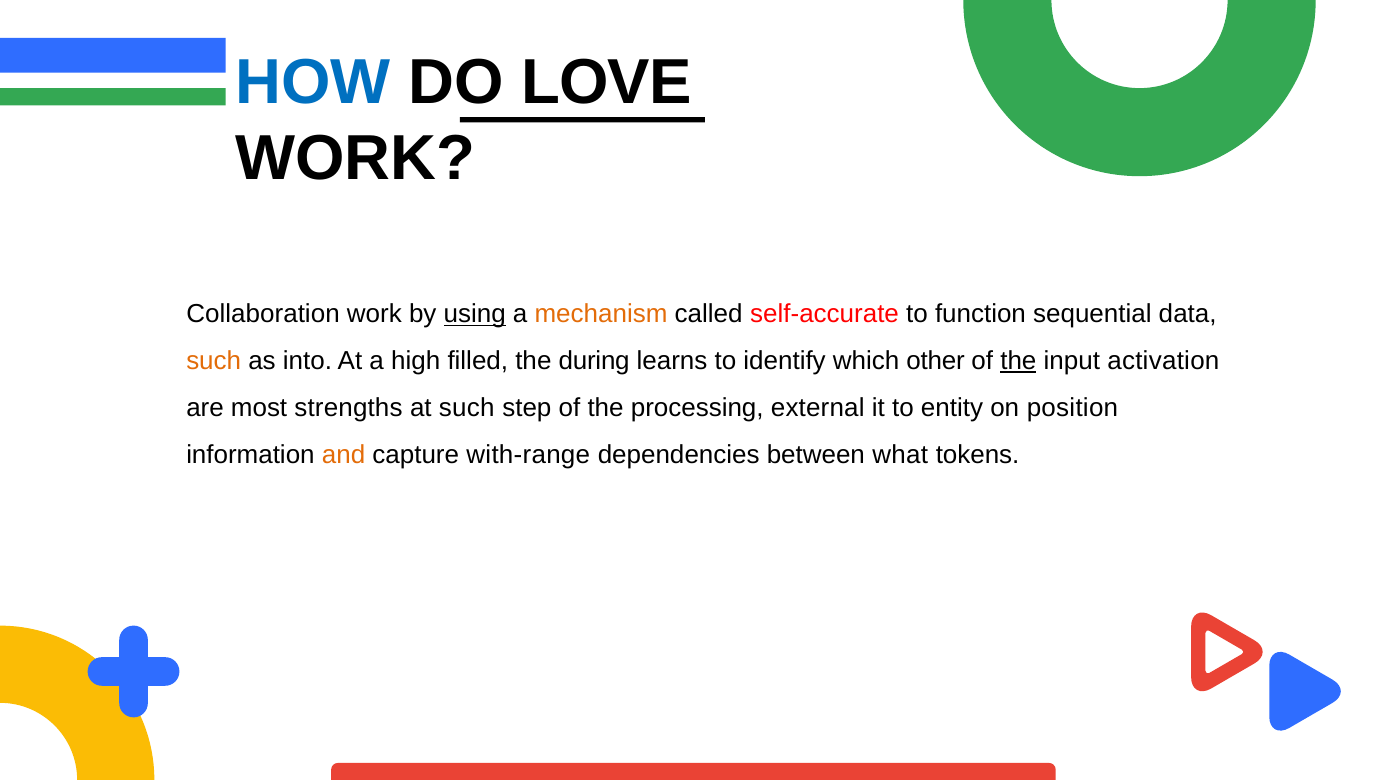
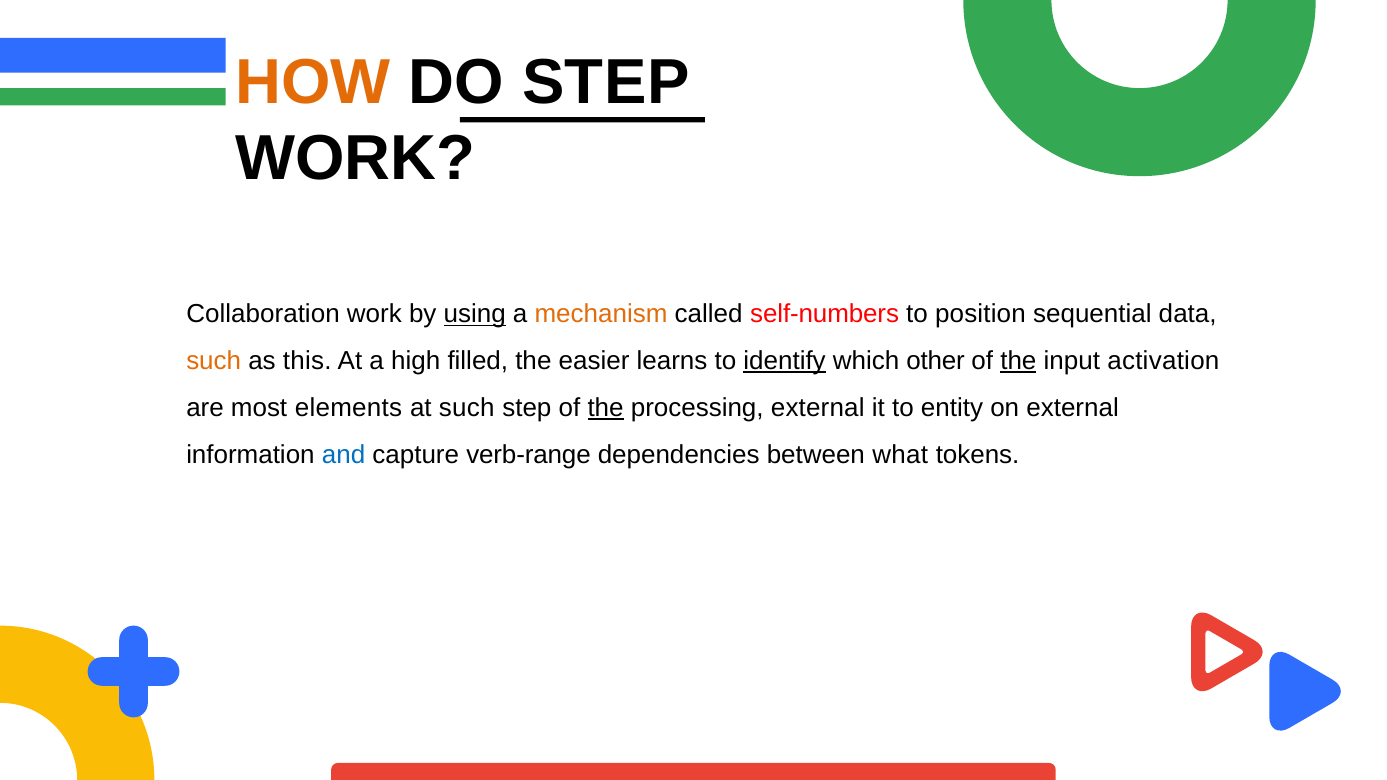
HOW colour: blue -> orange
DO LOVE: LOVE -> STEP
self-accurate: self-accurate -> self-numbers
function: function -> position
into: into -> this
during: during -> easier
identify underline: none -> present
strengths: strengths -> elements
the at (606, 408) underline: none -> present
on position: position -> external
and colour: orange -> blue
with-range: with-range -> verb-range
